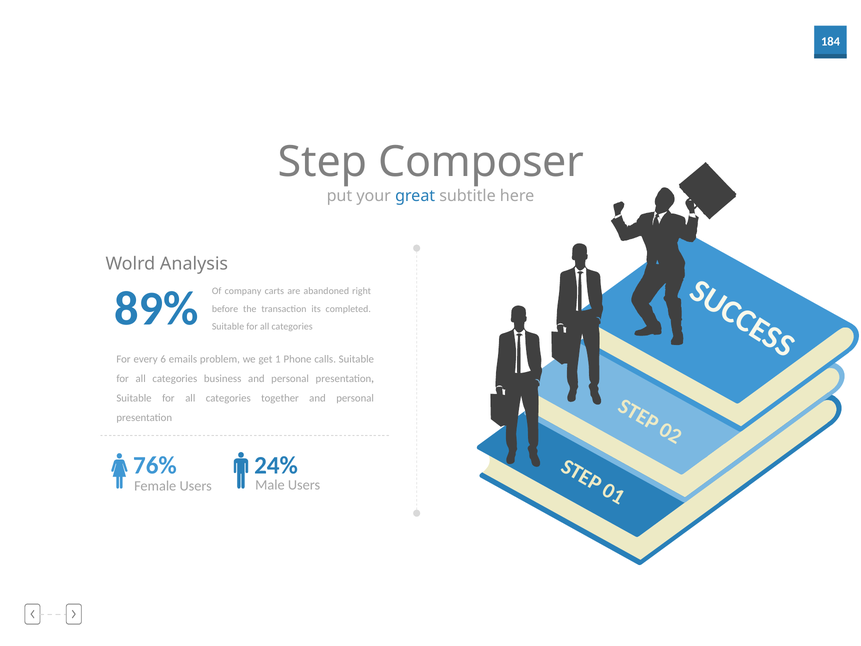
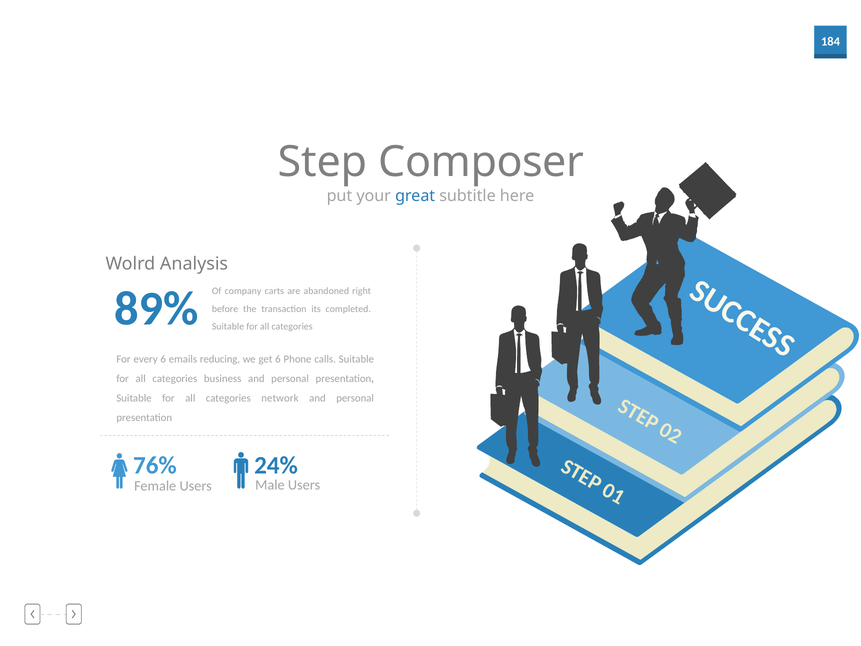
problem: problem -> reducing
get 1: 1 -> 6
together: together -> network
